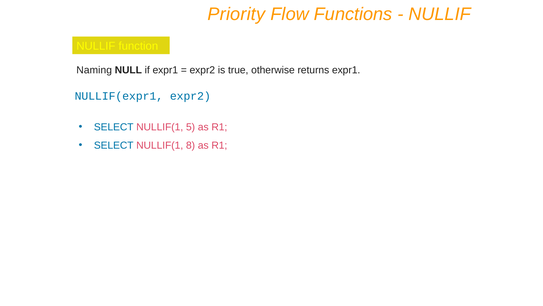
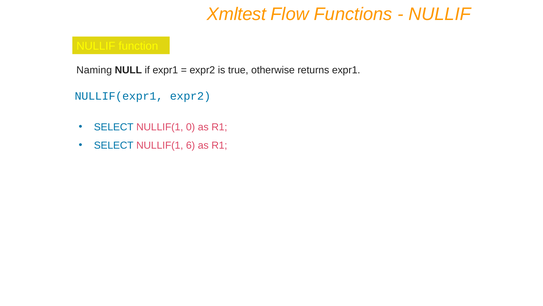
Priority: Priority -> Xmltest
5: 5 -> 0
8: 8 -> 6
